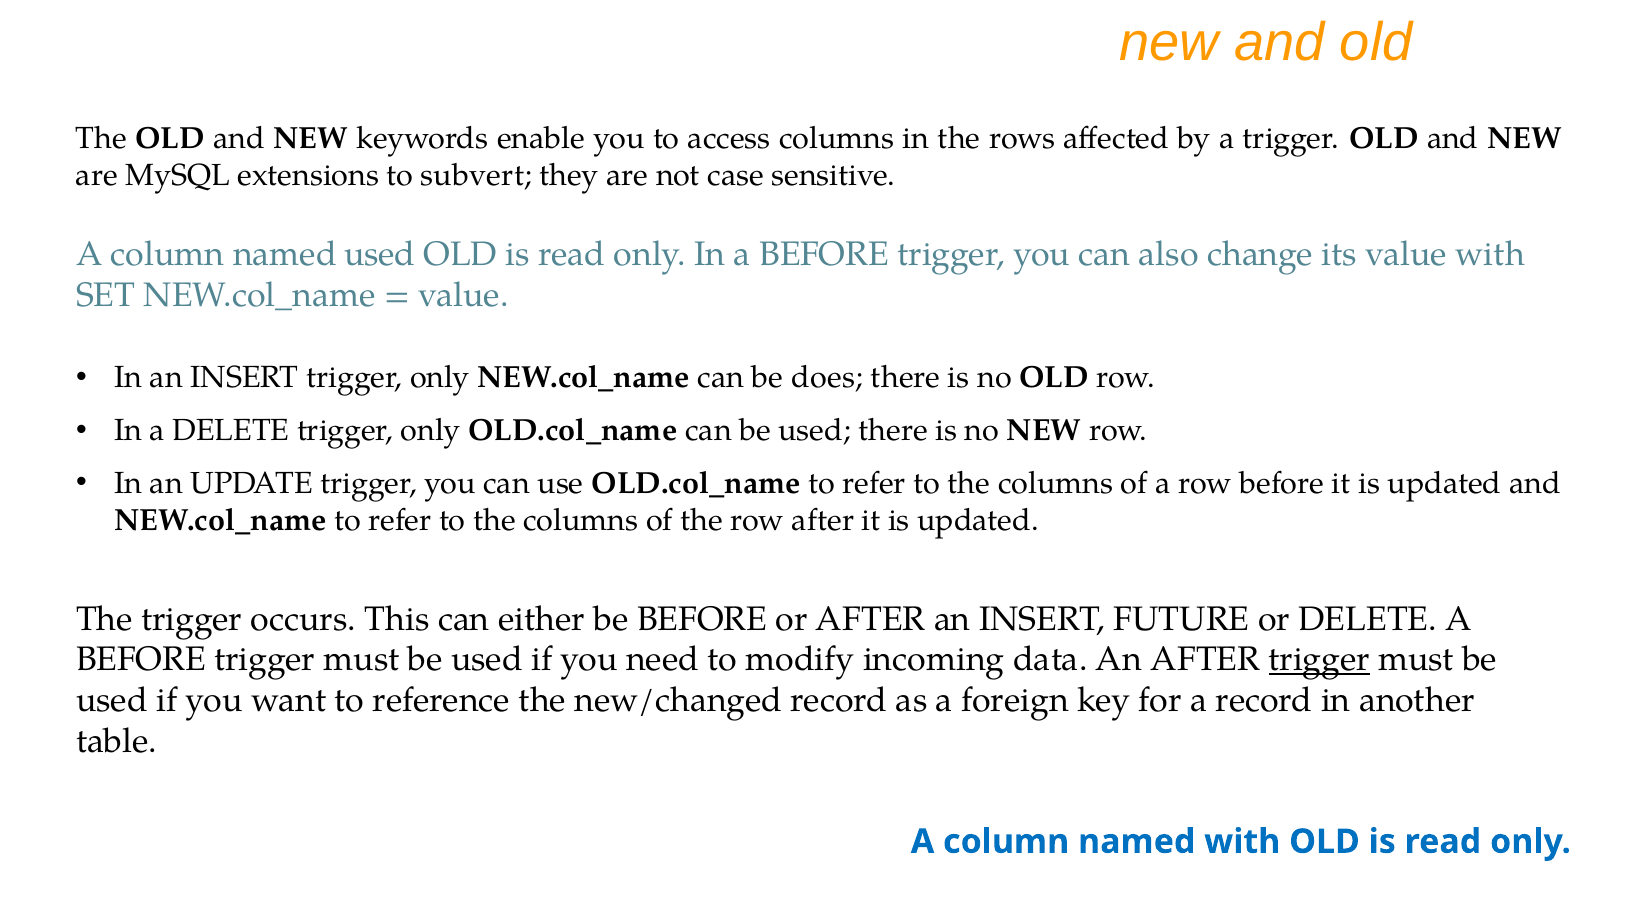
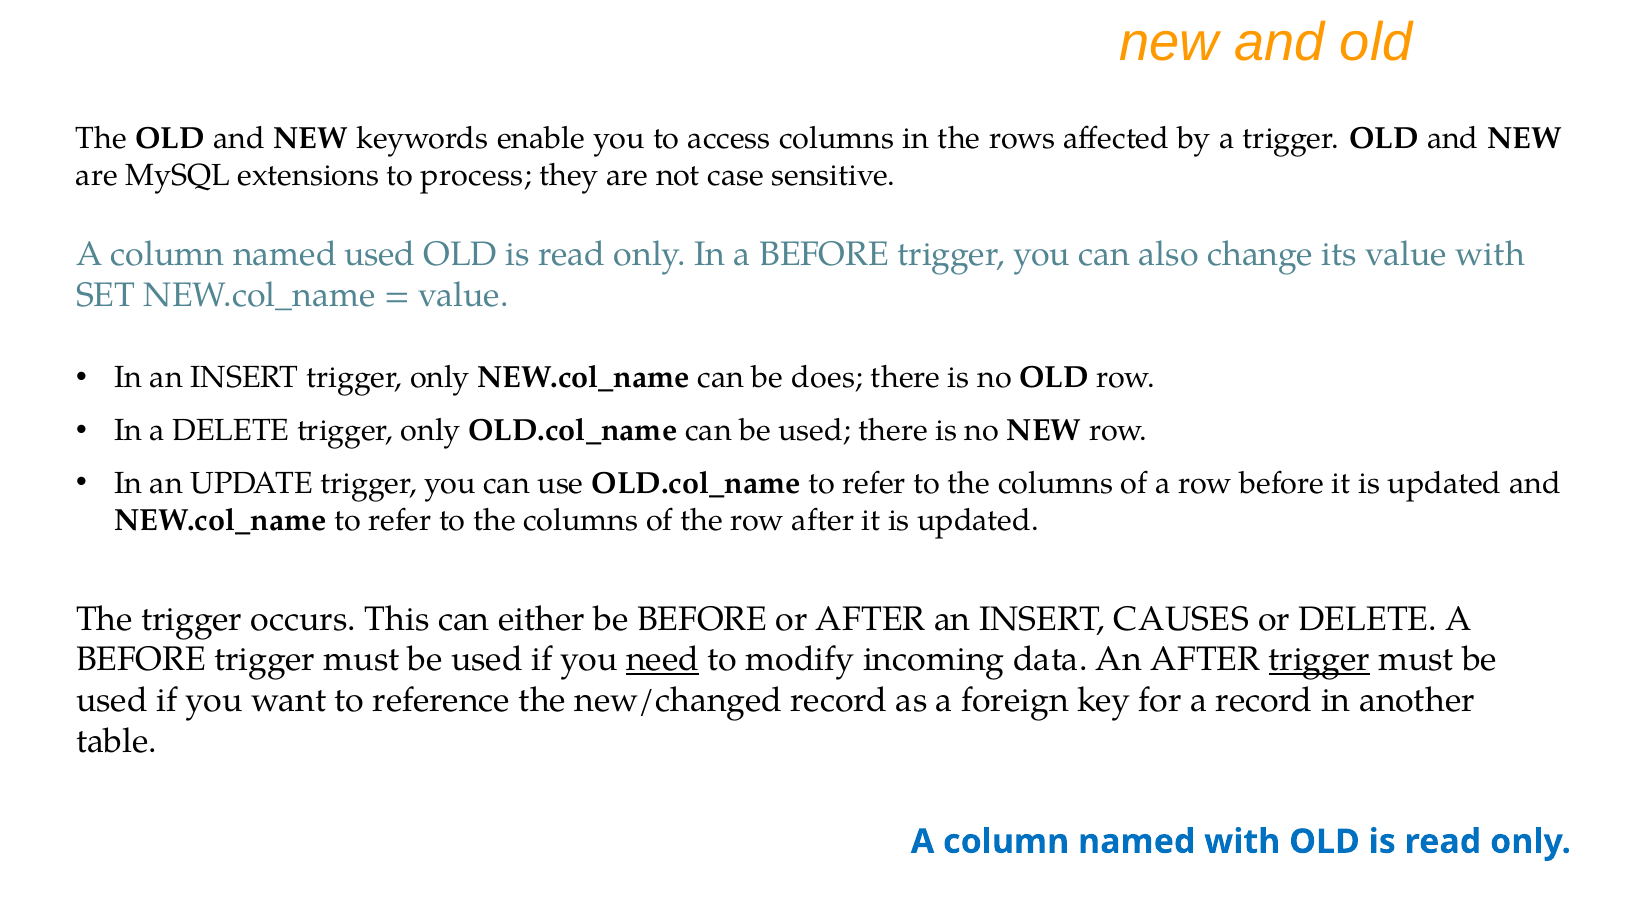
subvert: subvert -> process
FUTURE: FUTURE -> CAUSES
need underline: none -> present
